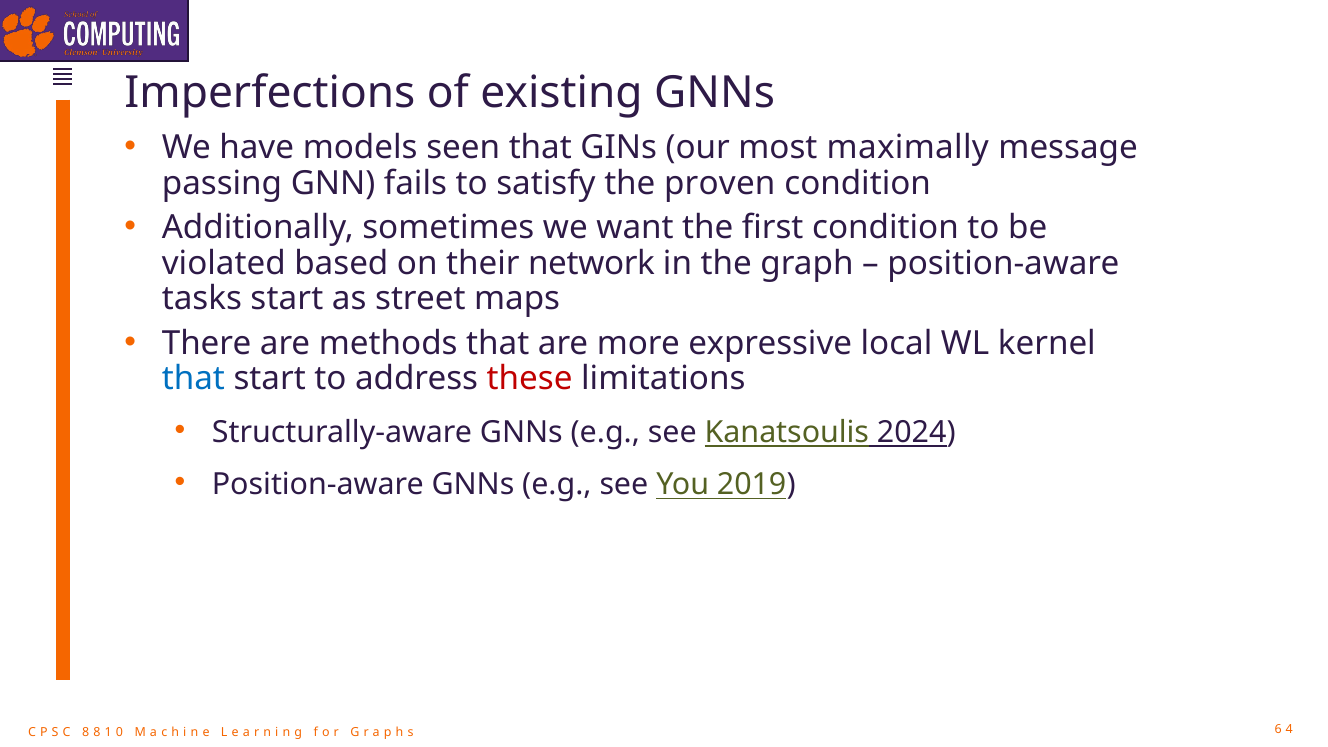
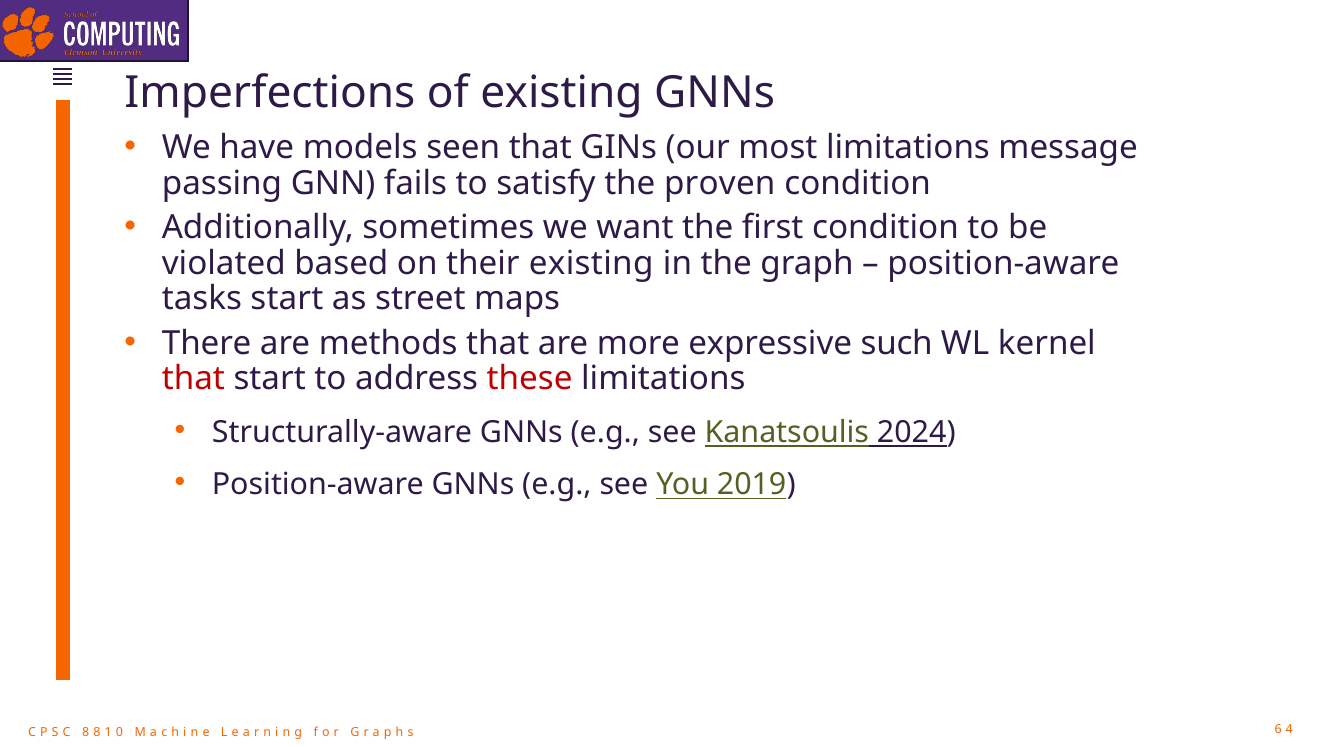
most maximally: maximally -> limitations
their network: network -> existing
local: local -> such
that at (193, 379) colour: blue -> red
